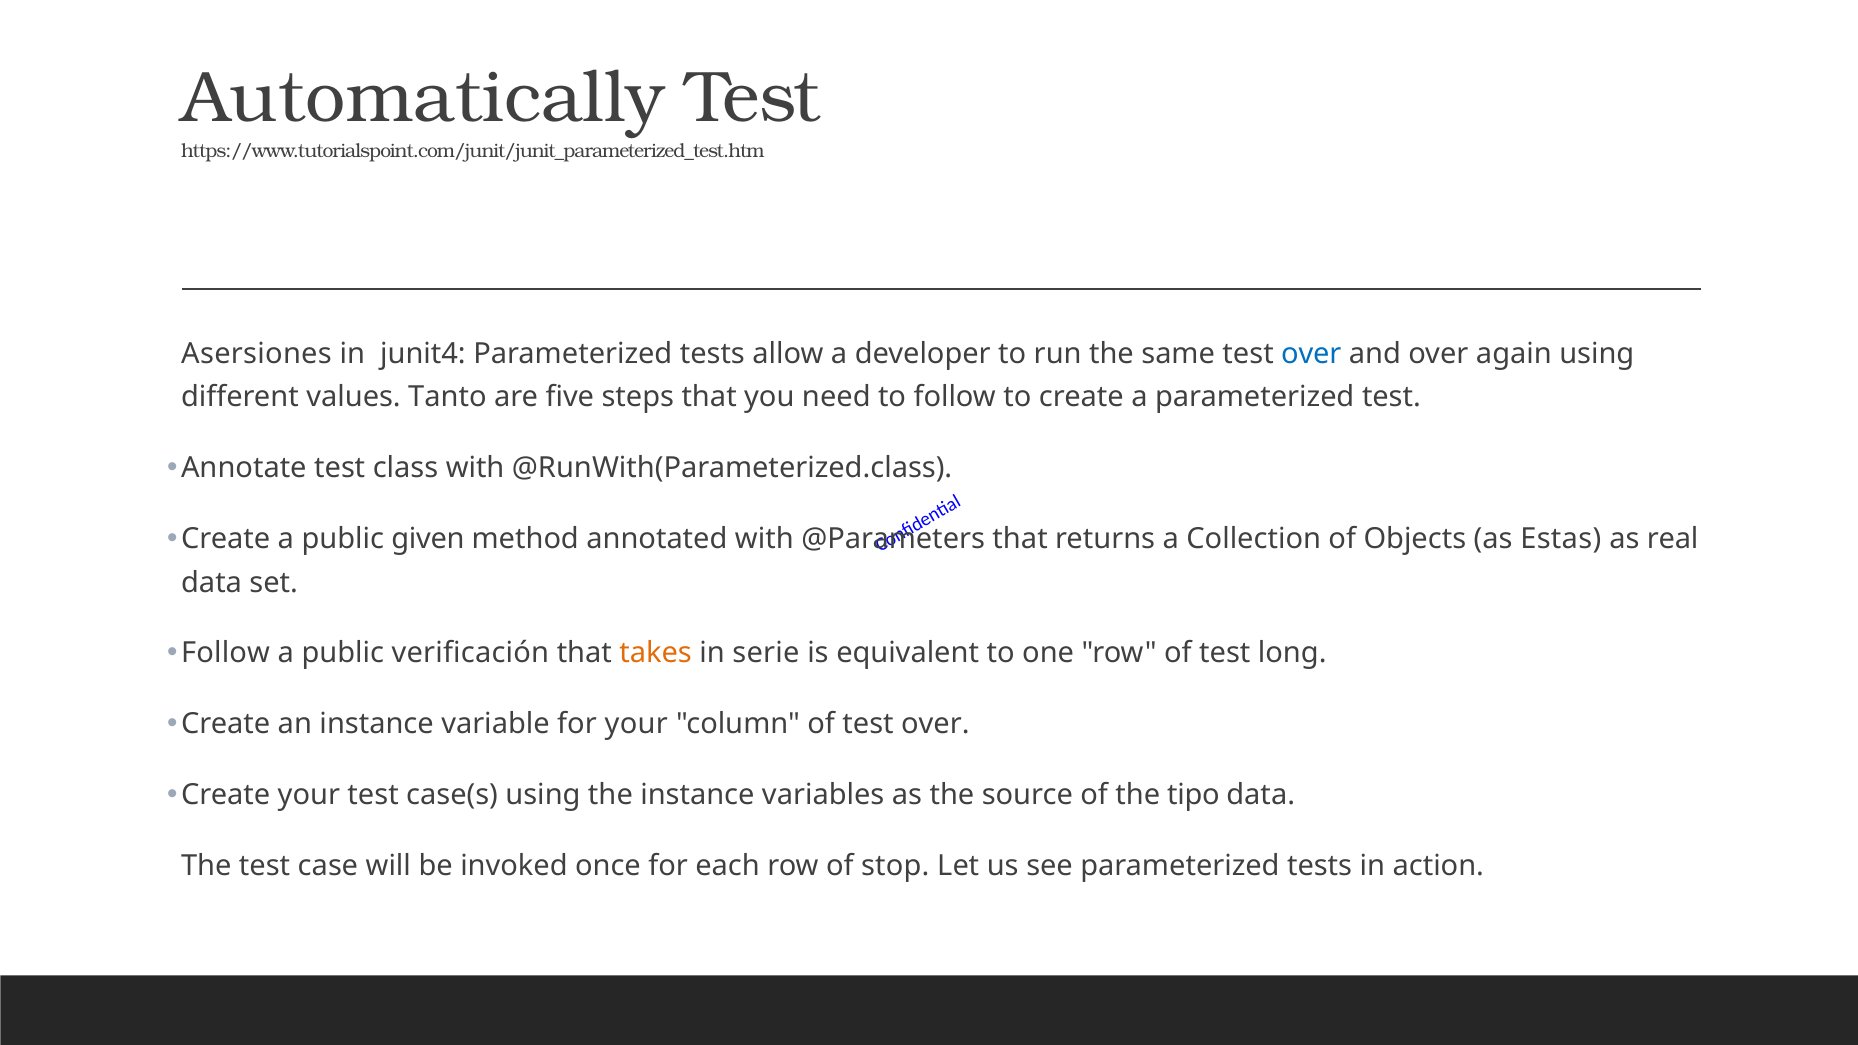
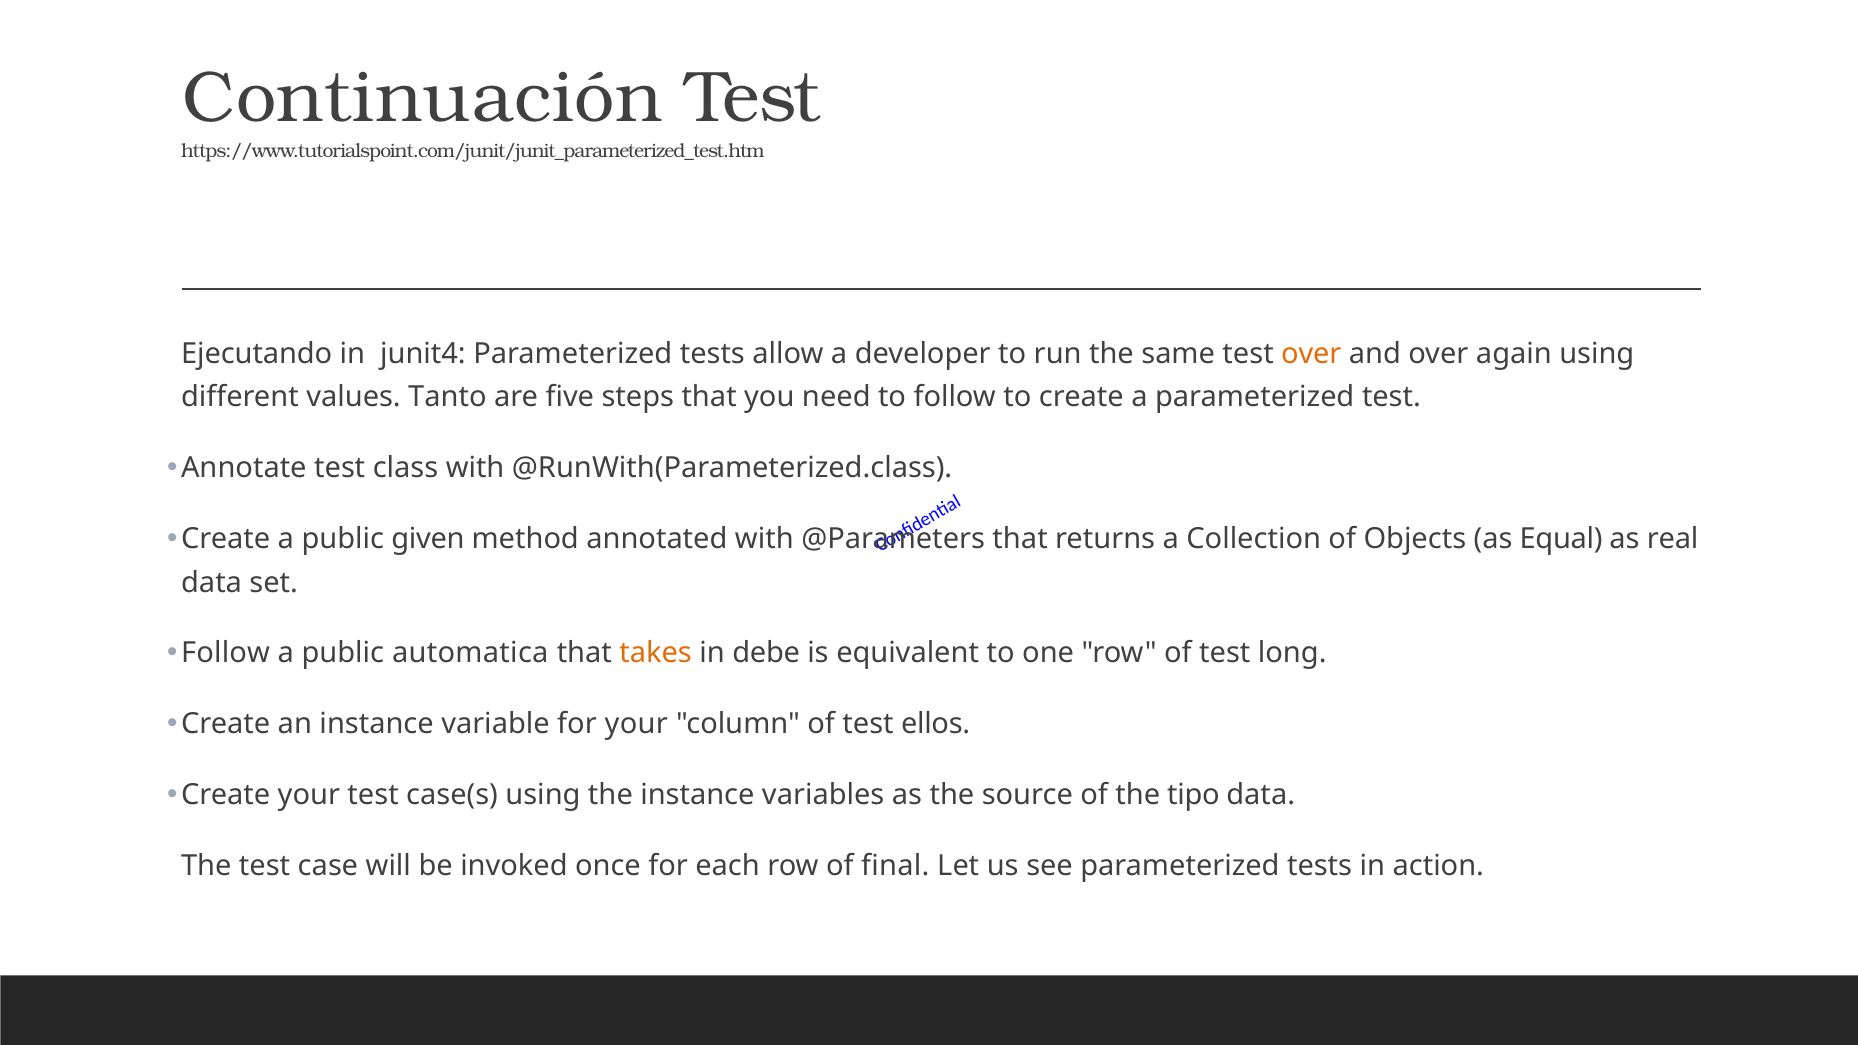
Automatically: Automatically -> Continuación
Asersiones: Asersiones -> Ejecutando
over at (1311, 354) colour: blue -> orange
Estas: Estas -> Equal
verificación: verificación -> automatica
serie: serie -> debe
of test over: over -> ellos
stop: stop -> final
